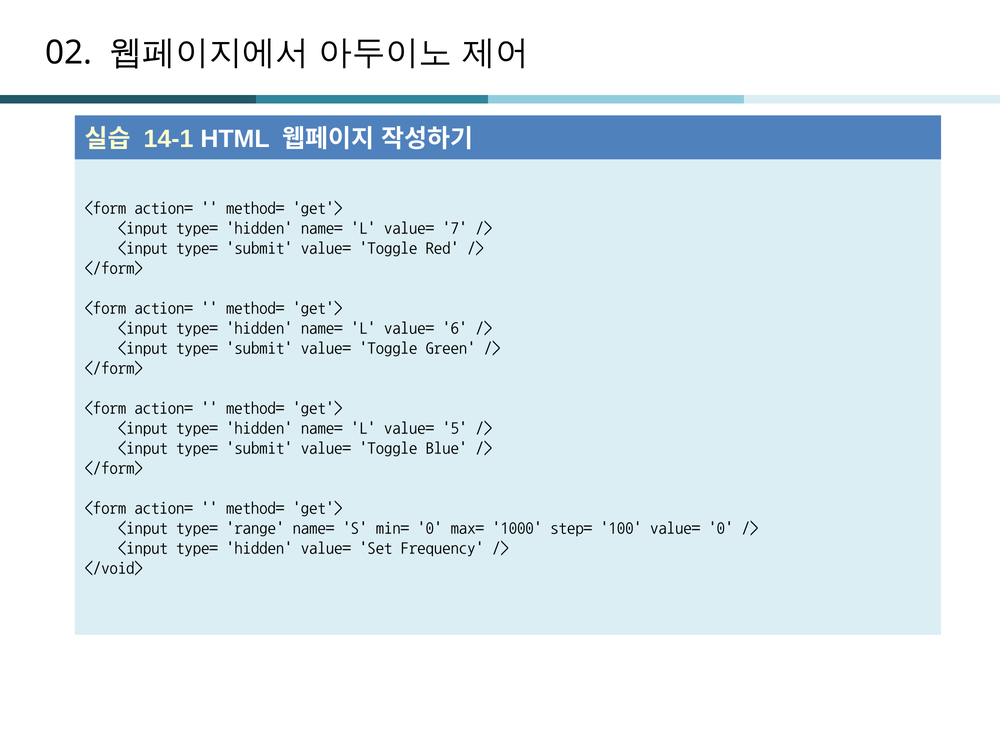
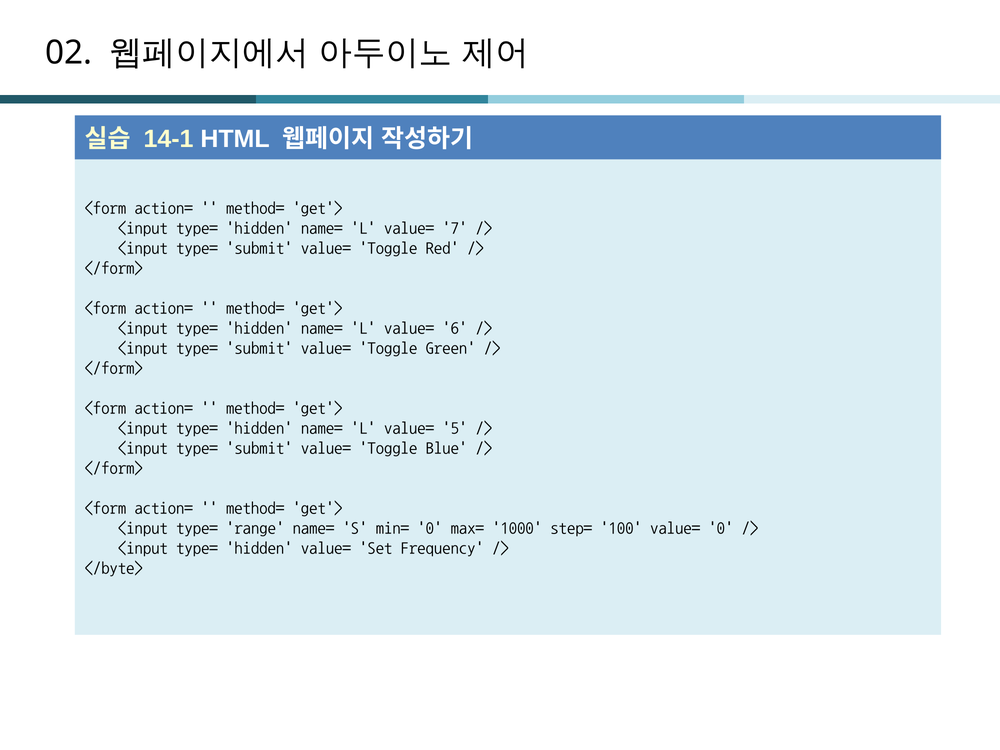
</void>: </void> -> </byte>
